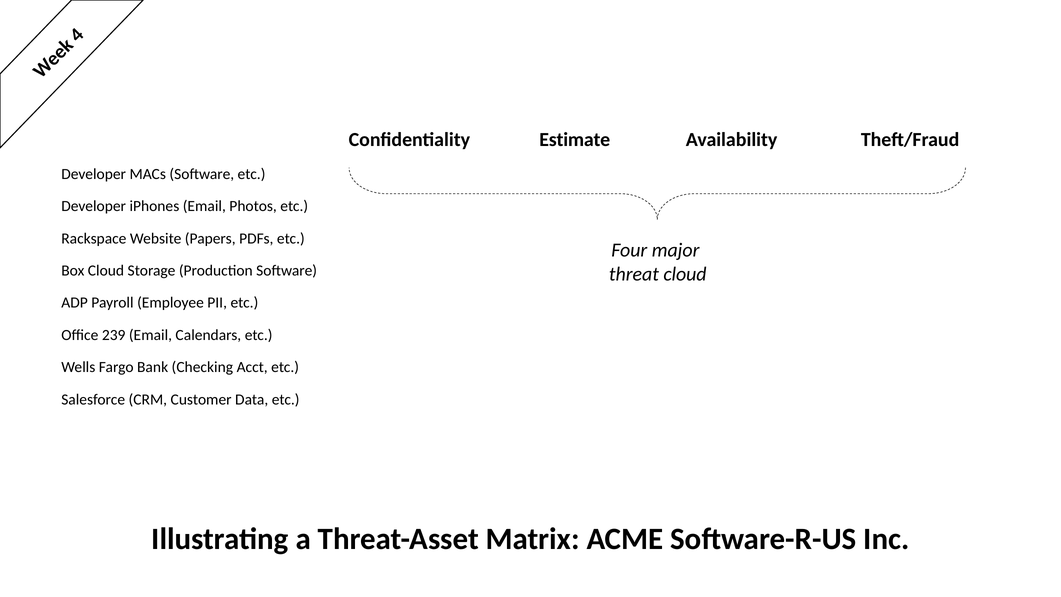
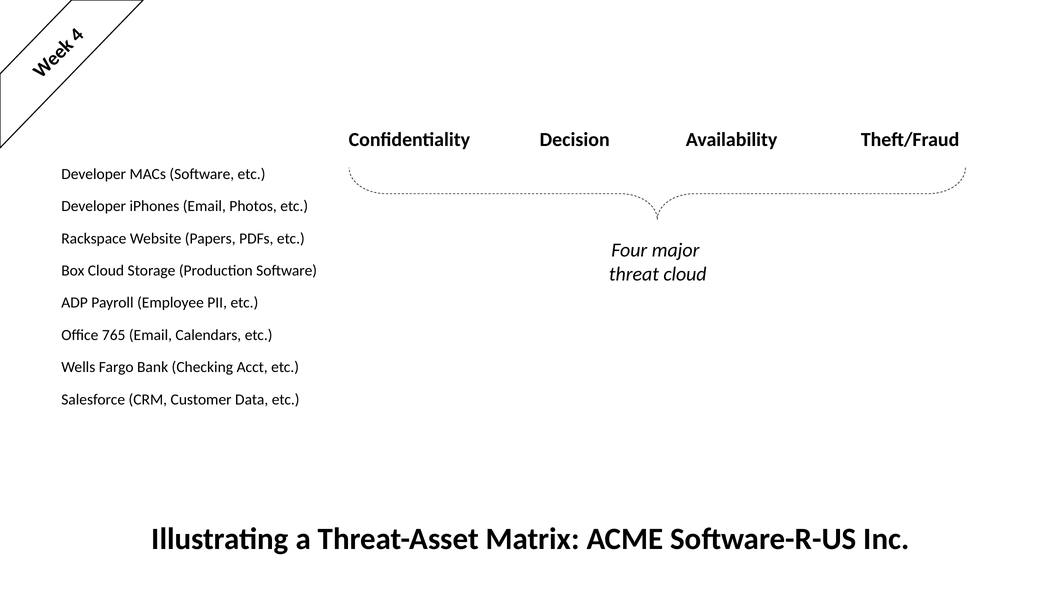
Estimate: Estimate -> Decision
239: 239 -> 765
